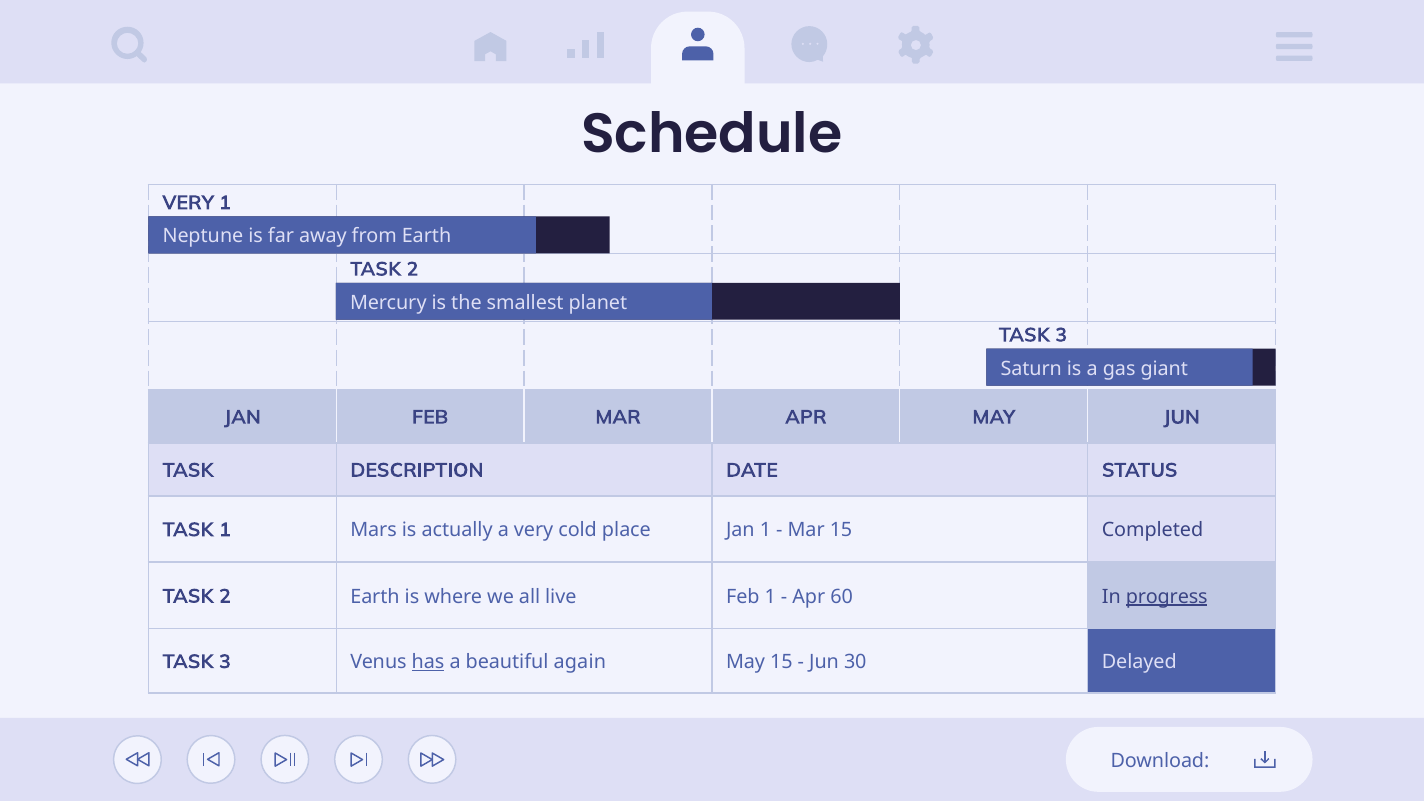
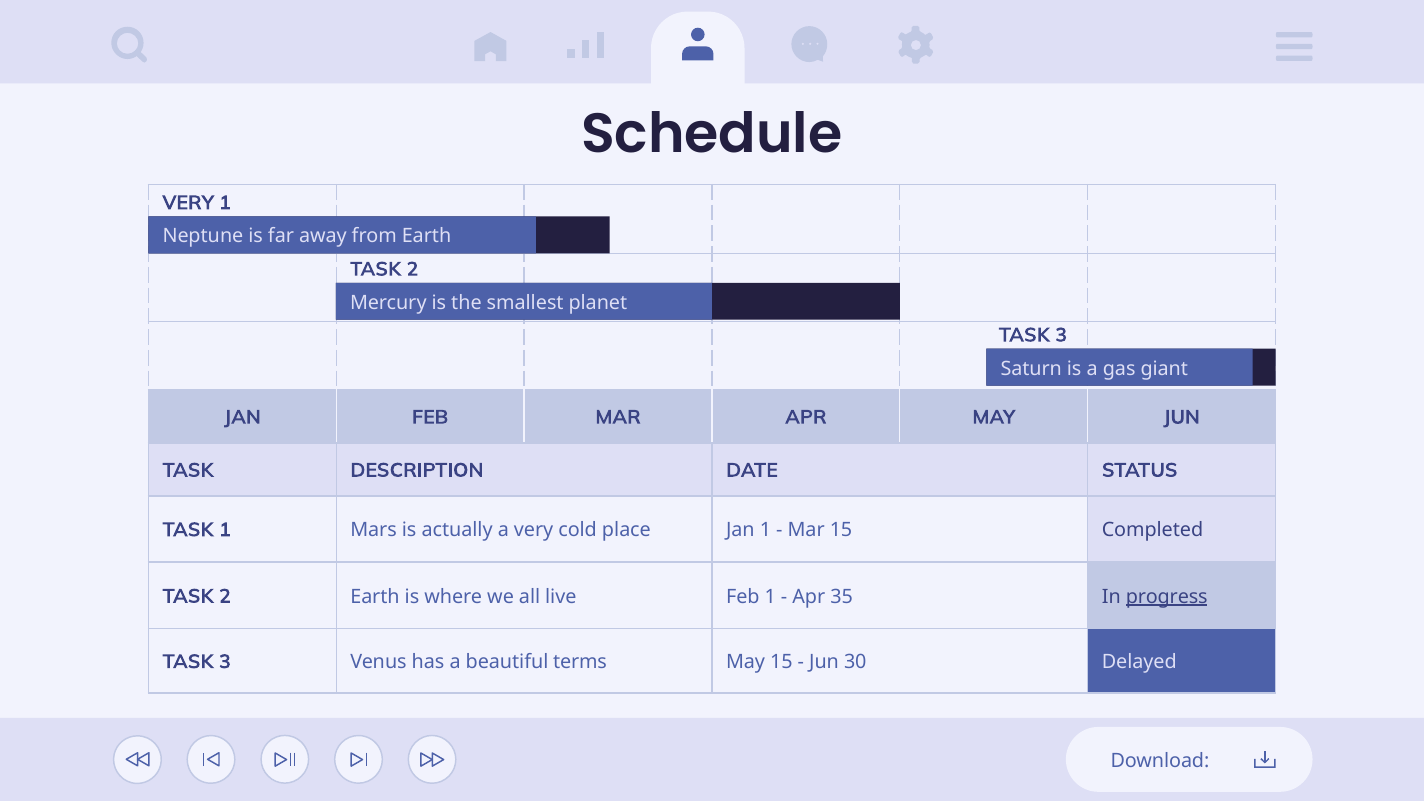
60: 60 -> 35
has underline: present -> none
again: again -> terms
